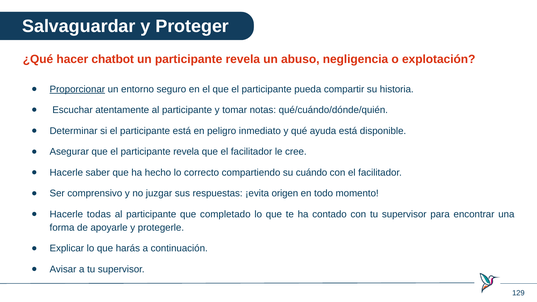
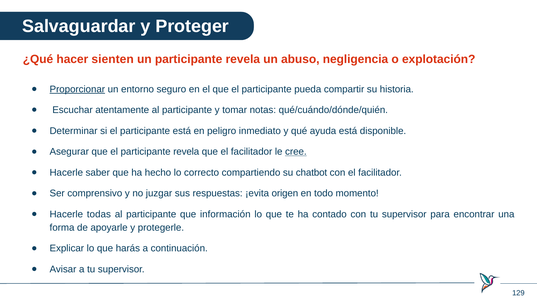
chatbot: chatbot -> sienten
cree underline: none -> present
cuándo: cuándo -> chatbot
completado: completado -> información
